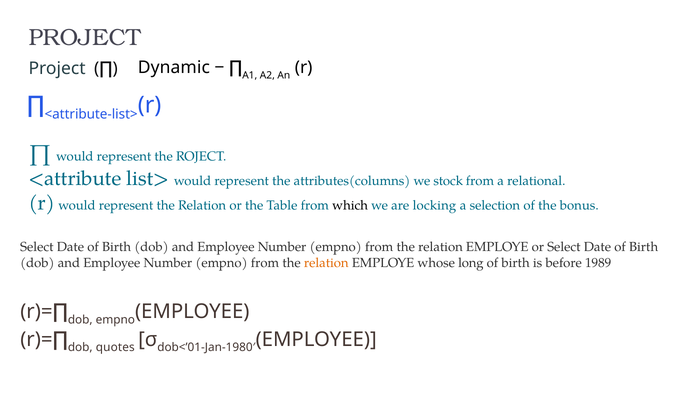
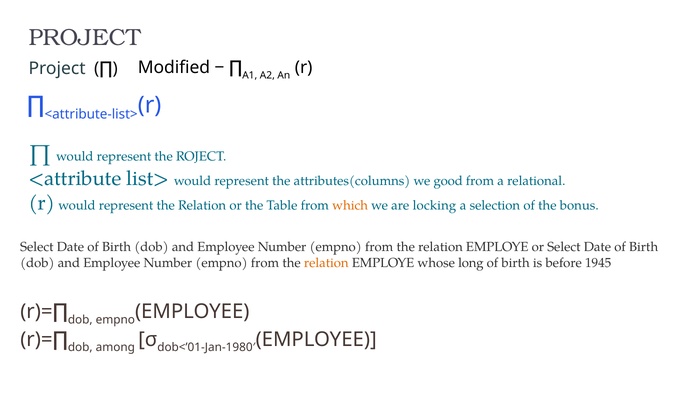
Dynamic: Dynamic -> Modified
stock: stock -> good
which colour: black -> orange
1989: 1989 -> 1945
quotes: quotes -> among
